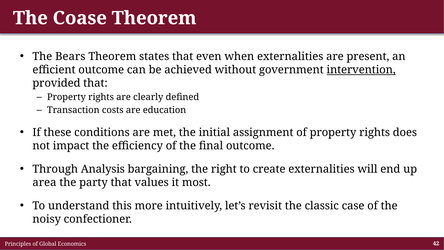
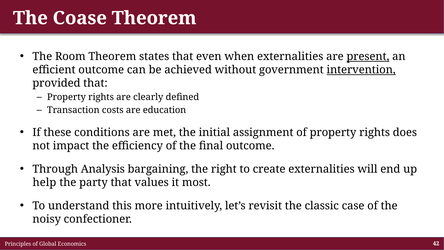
Bears: Bears -> Room
present underline: none -> present
area: area -> help
